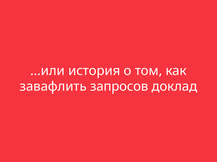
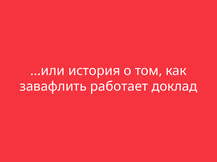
запросов: запросов -> работает
